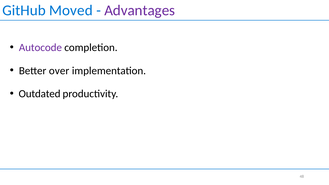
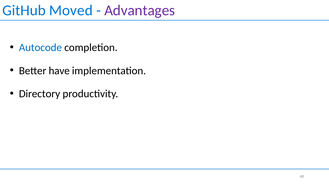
Autocode colour: purple -> blue
over: over -> have
Outdated: Outdated -> Directory
